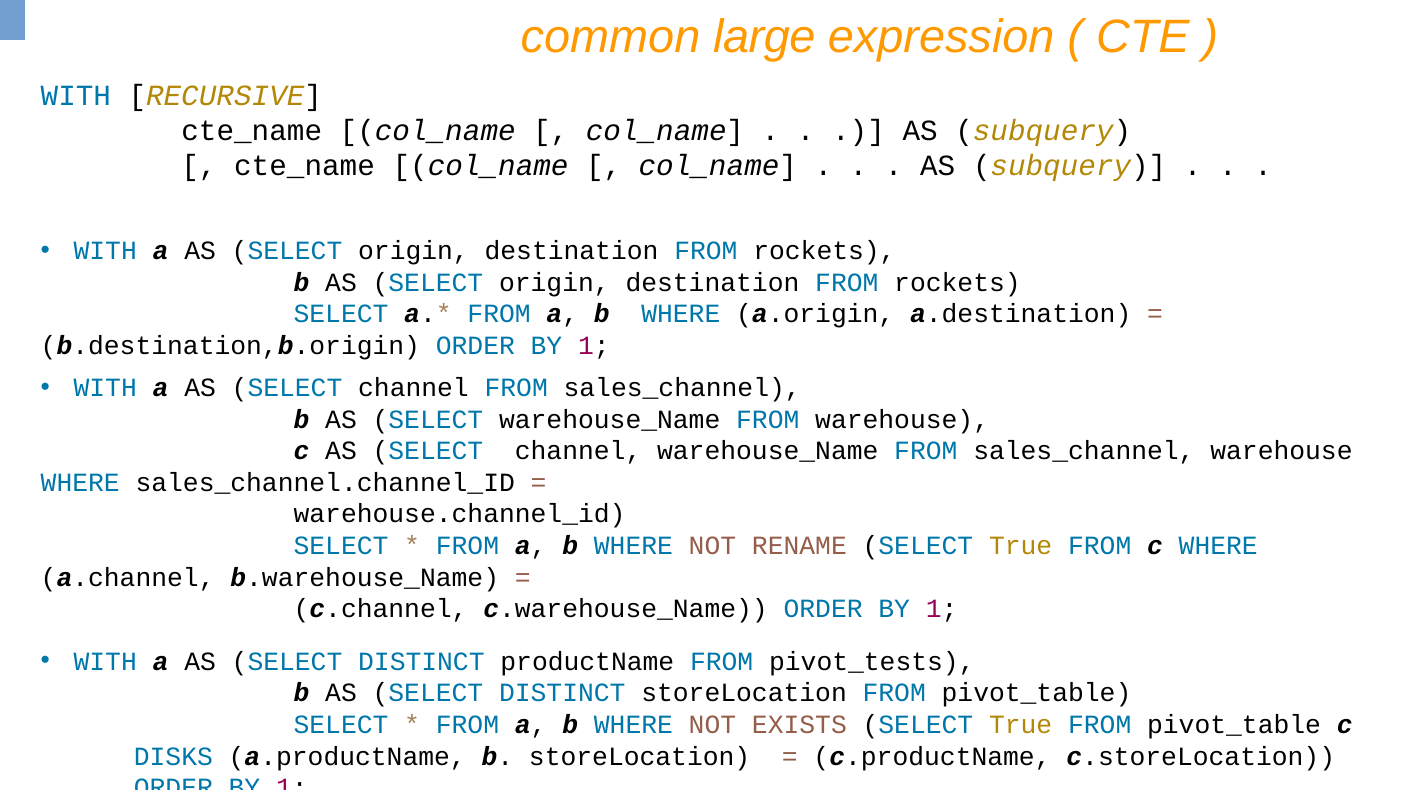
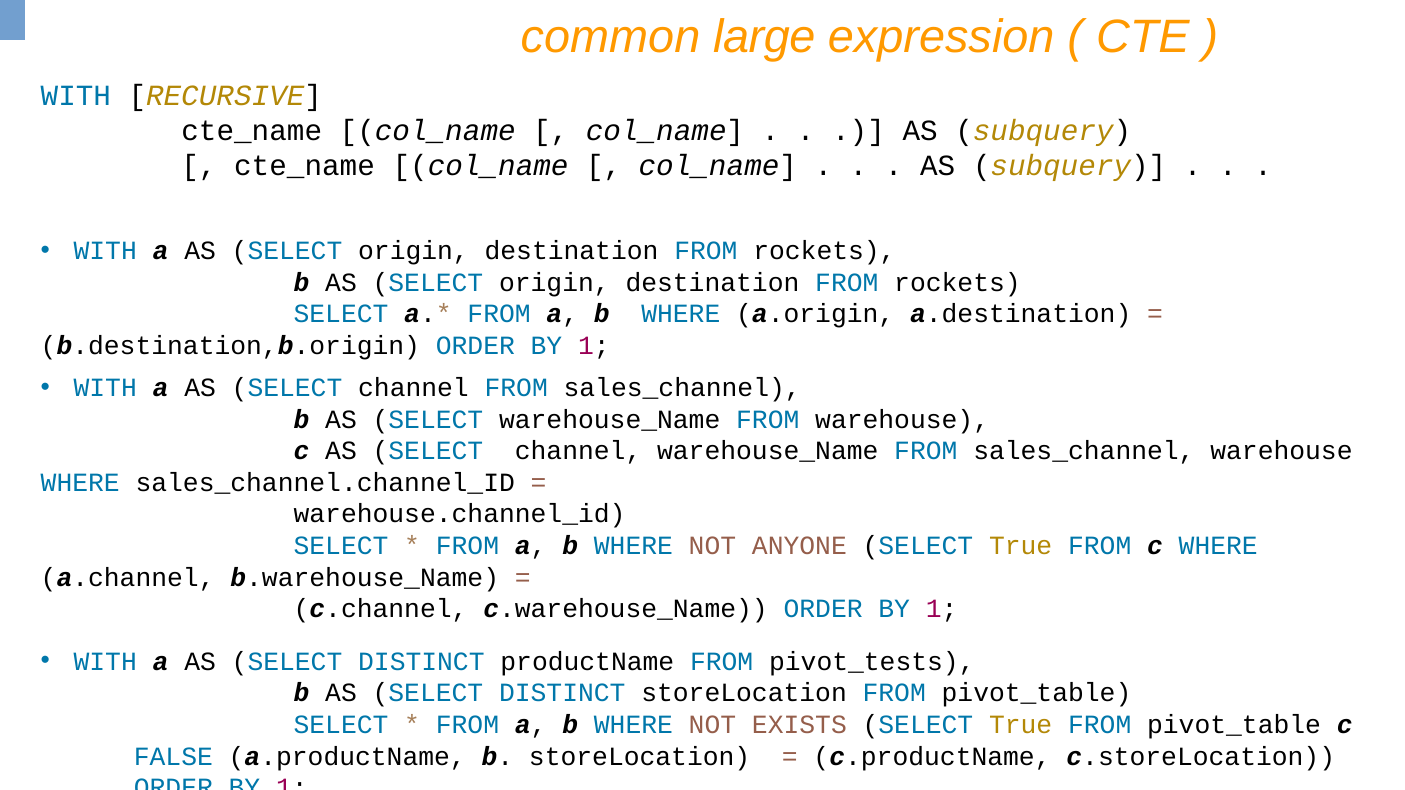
RENAME: RENAME -> ANYONE
DISKS: DISKS -> FALSE
